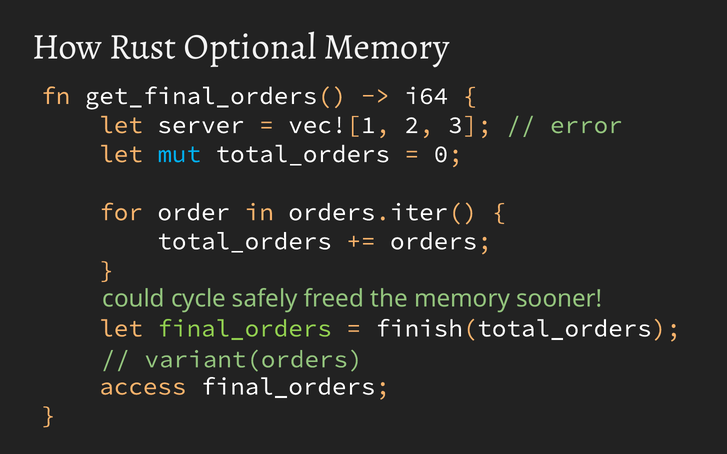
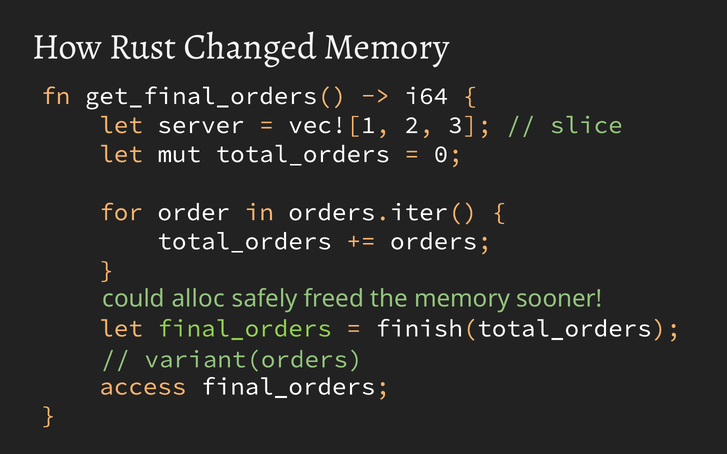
Optional: Optional -> Changed
error: error -> slice
mut colour: light blue -> white
cycle: cycle -> alloc
